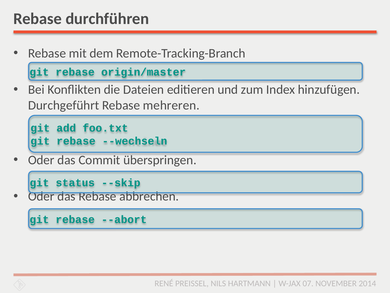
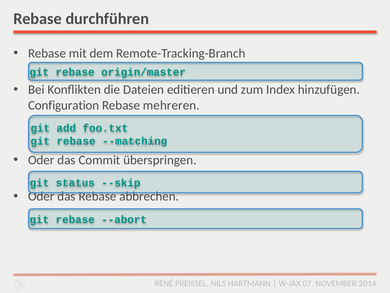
Durchgeführt: Durchgeführt -> Configuration
--wechseln: --wechseln -> --matching
